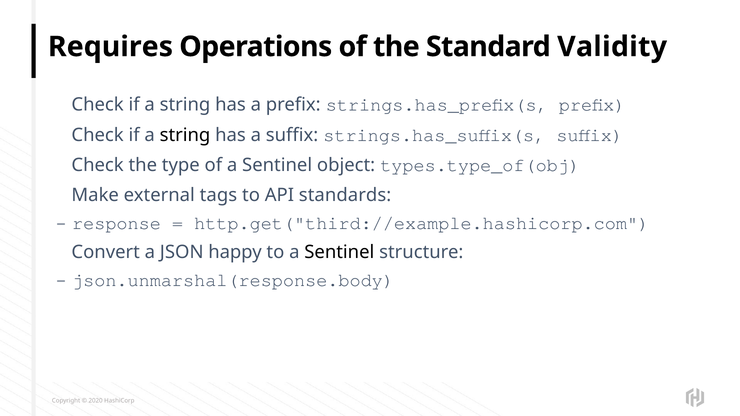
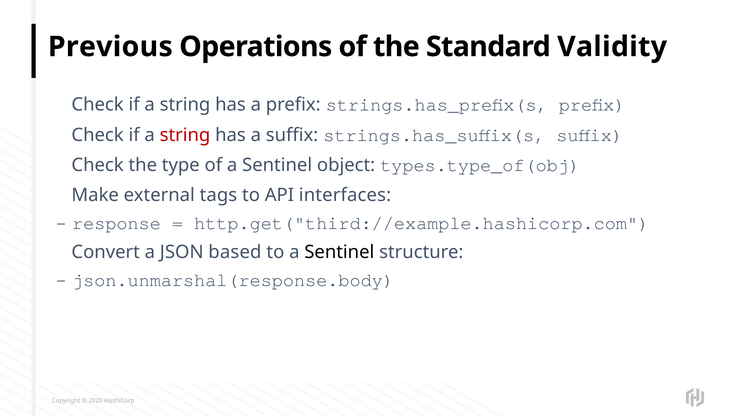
Requires: Requires -> Previous
string at (185, 135) colour: black -> red
standards: standards -> interfaces
happy: happy -> based
